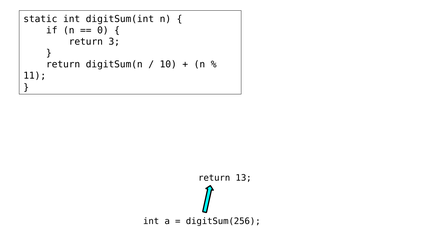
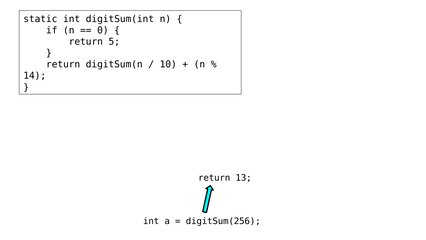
3: 3 -> 5
11: 11 -> 14
